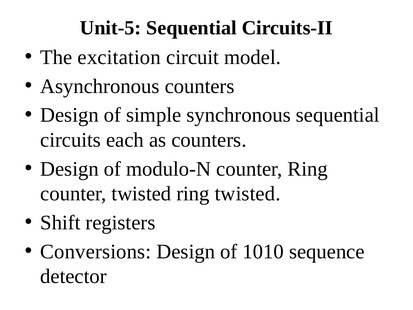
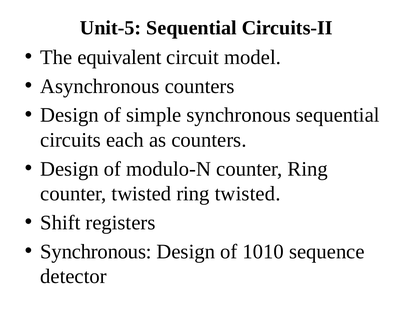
excitation: excitation -> equivalent
Conversions at (96, 251): Conversions -> Synchronous
